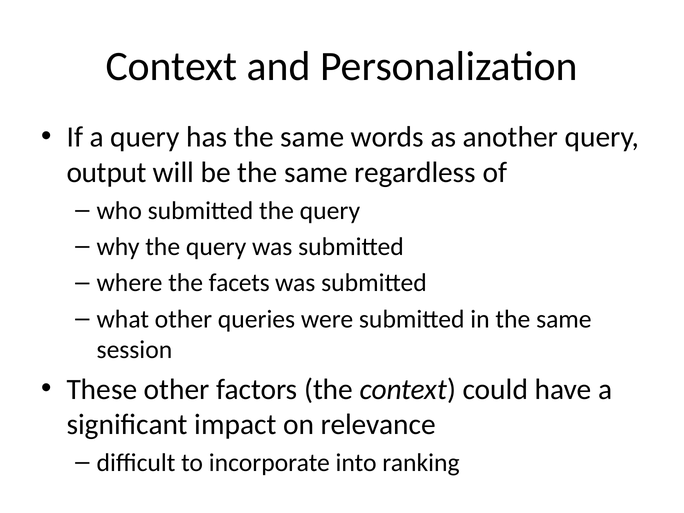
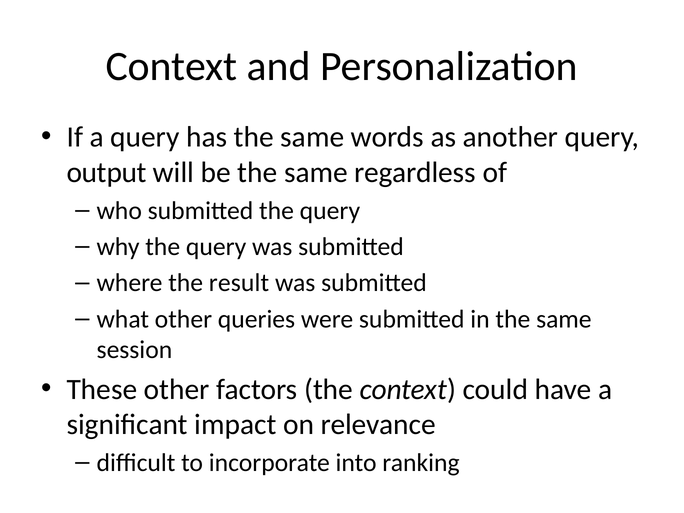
facets: facets -> result
